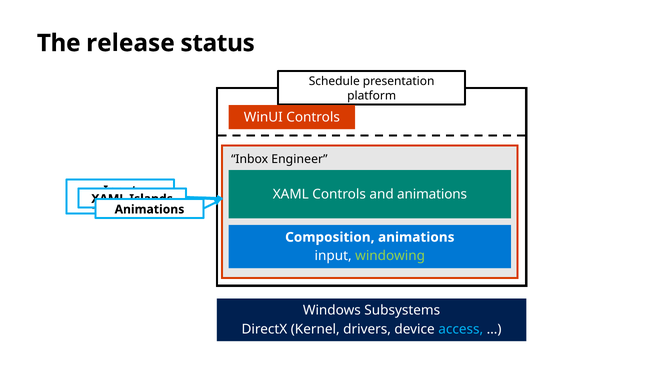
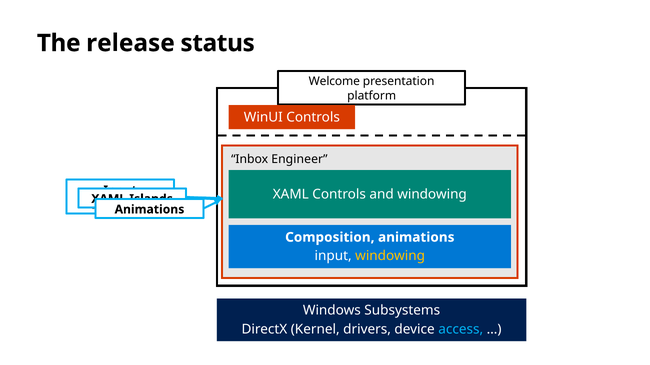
Schedule: Schedule -> Welcome
and animations: animations -> windowing
windowing at (390, 256) colour: light green -> yellow
